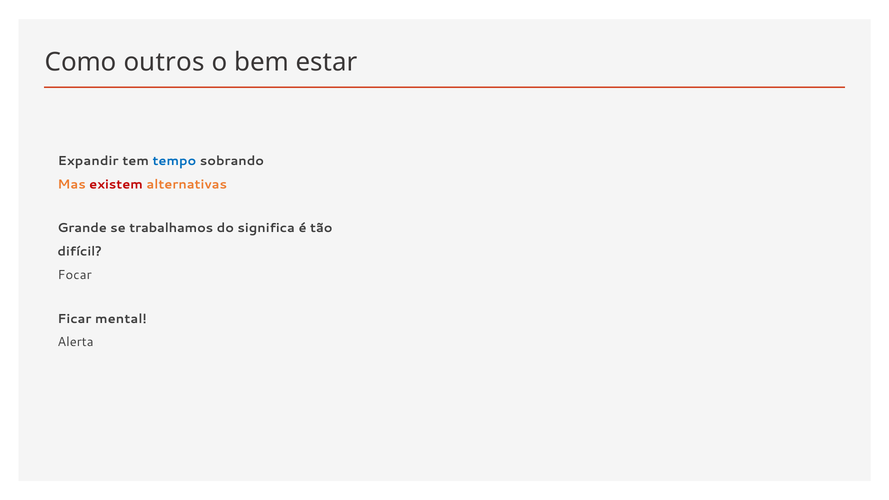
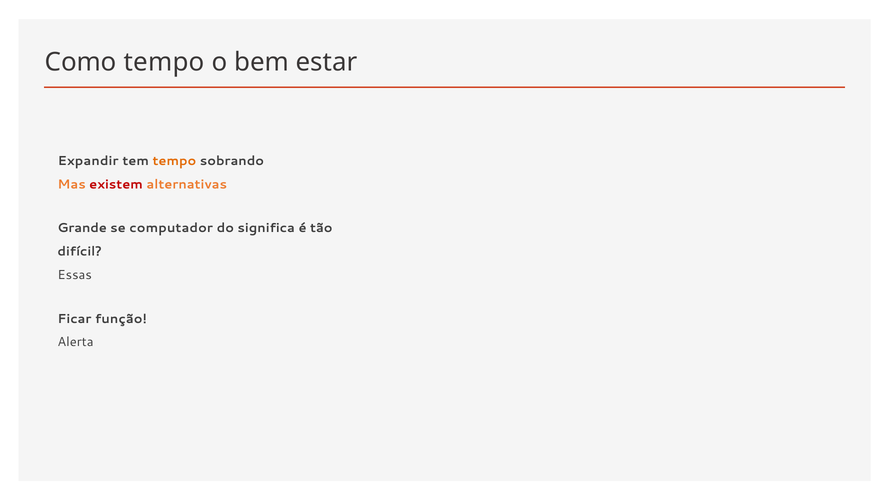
Como outros: outros -> tempo
tempo at (174, 161) colour: blue -> orange
trabalhamos: trabalhamos -> computador
Focar: Focar -> Essas
mental: mental -> função
